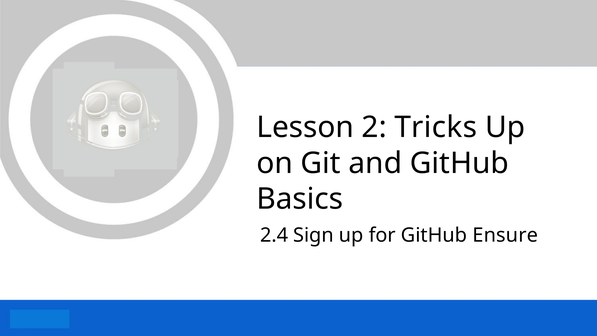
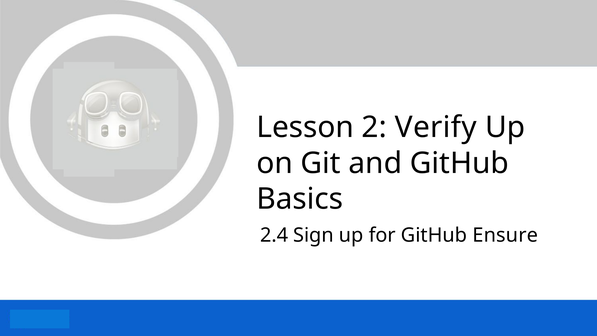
Tricks: Tricks -> Verify
